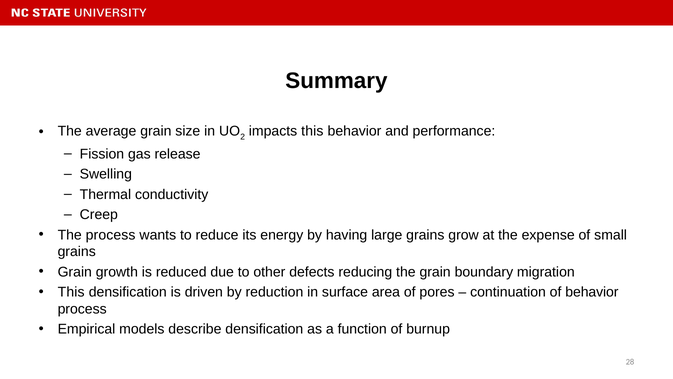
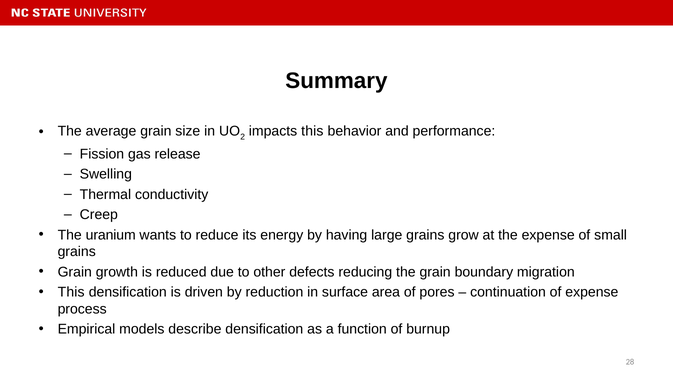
The process: process -> uranium
of behavior: behavior -> expense
